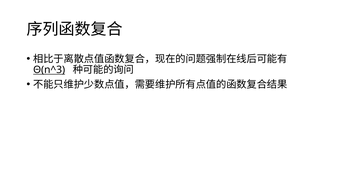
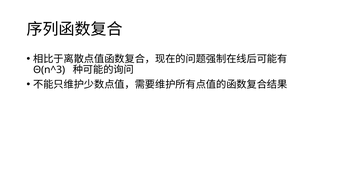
Θ(n^3 underline: present -> none
